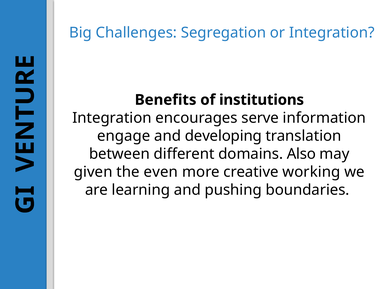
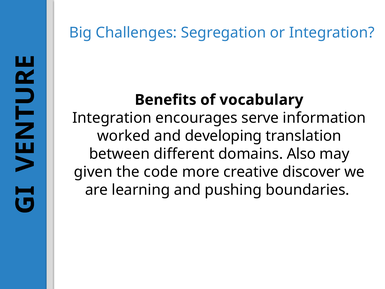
institutions: institutions -> vocabulary
engage: engage -> worked
even: even -> code
working: working -> discover
